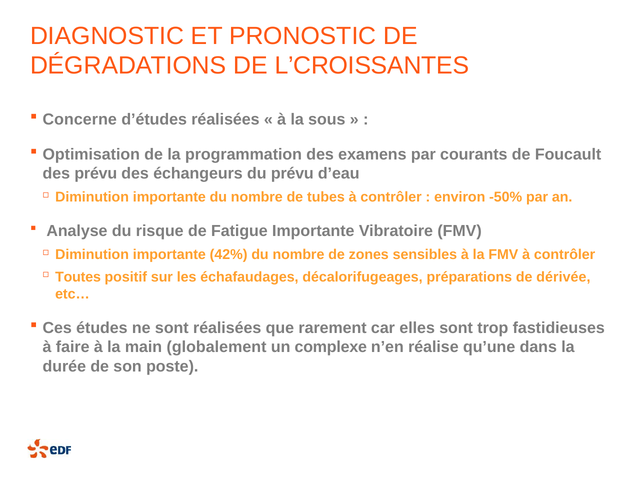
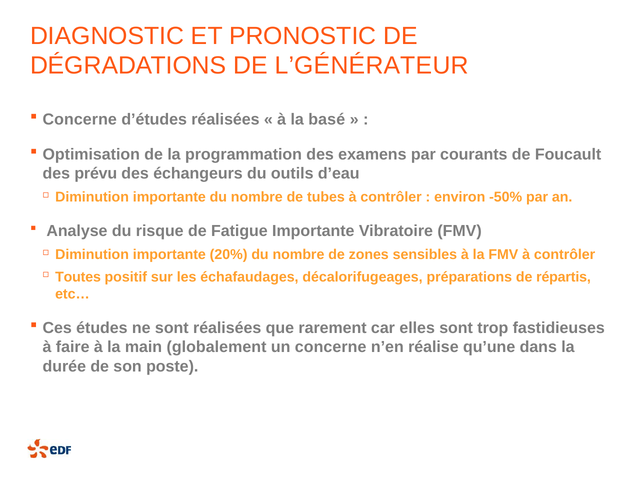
L’CROISSANTES: L’CROISSANTES -> L’GÉNÉRATEUR
sous: sous -> basé
du prévu: prévu -> outils
42%: 42% -> 20%
dérivée: dérivée -> répartis
un complexe: complexe -> concerne
